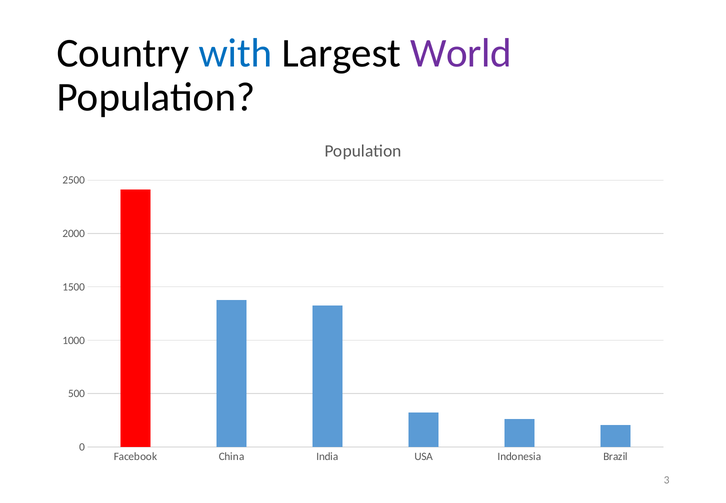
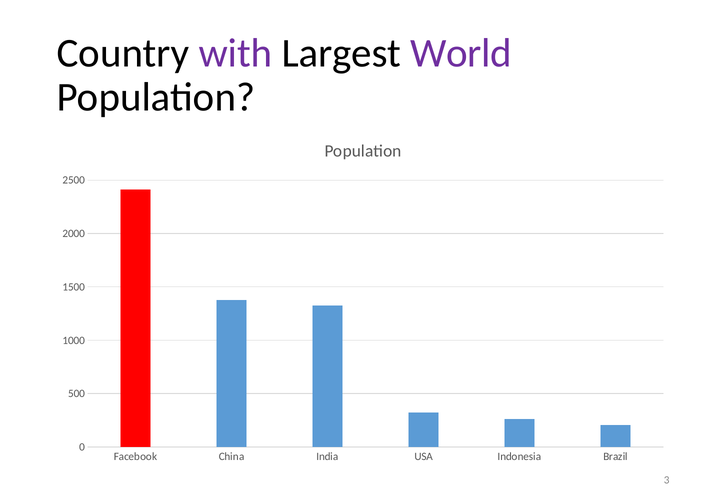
with colour: blue -> purple
